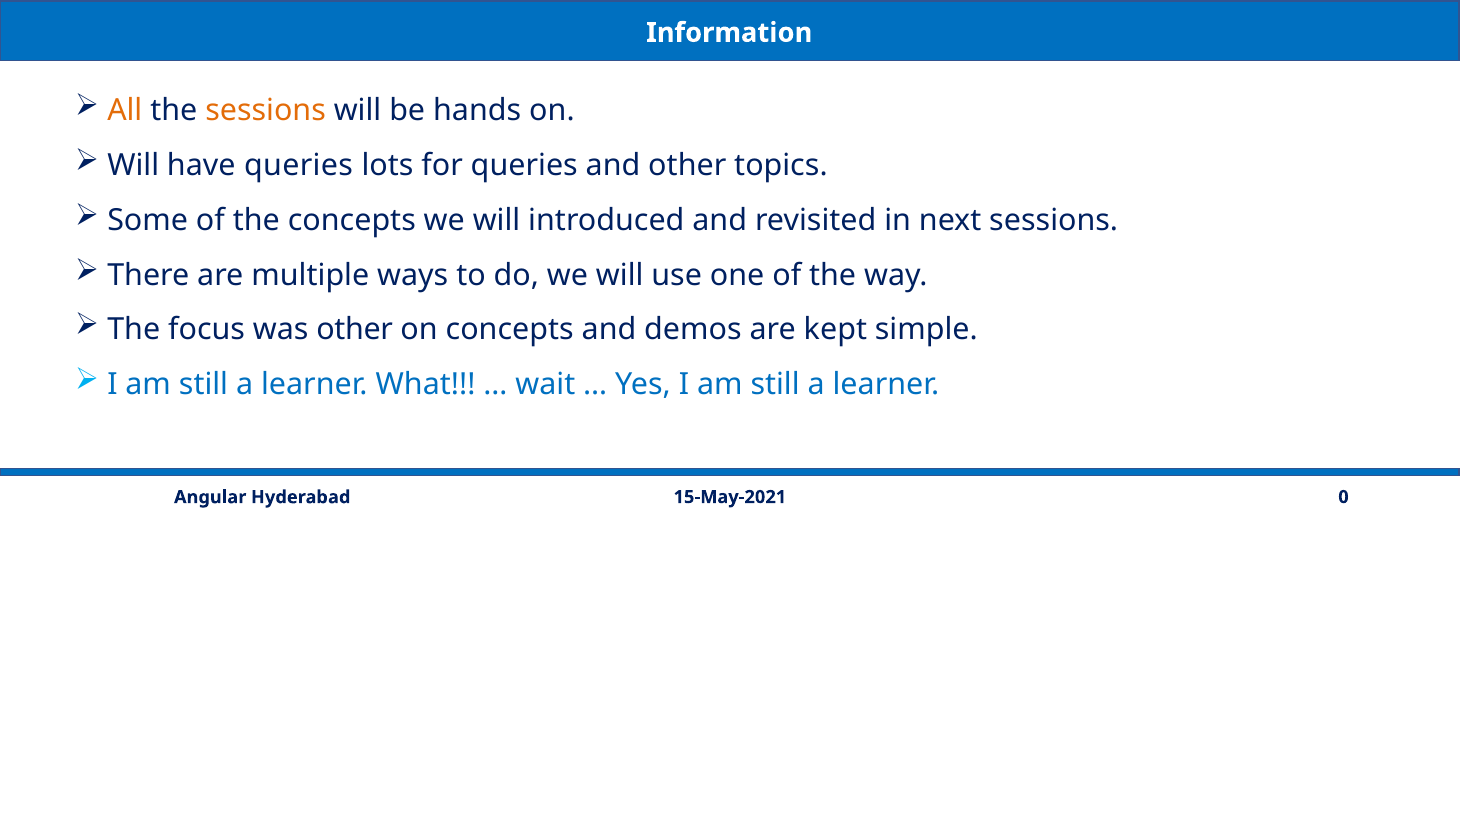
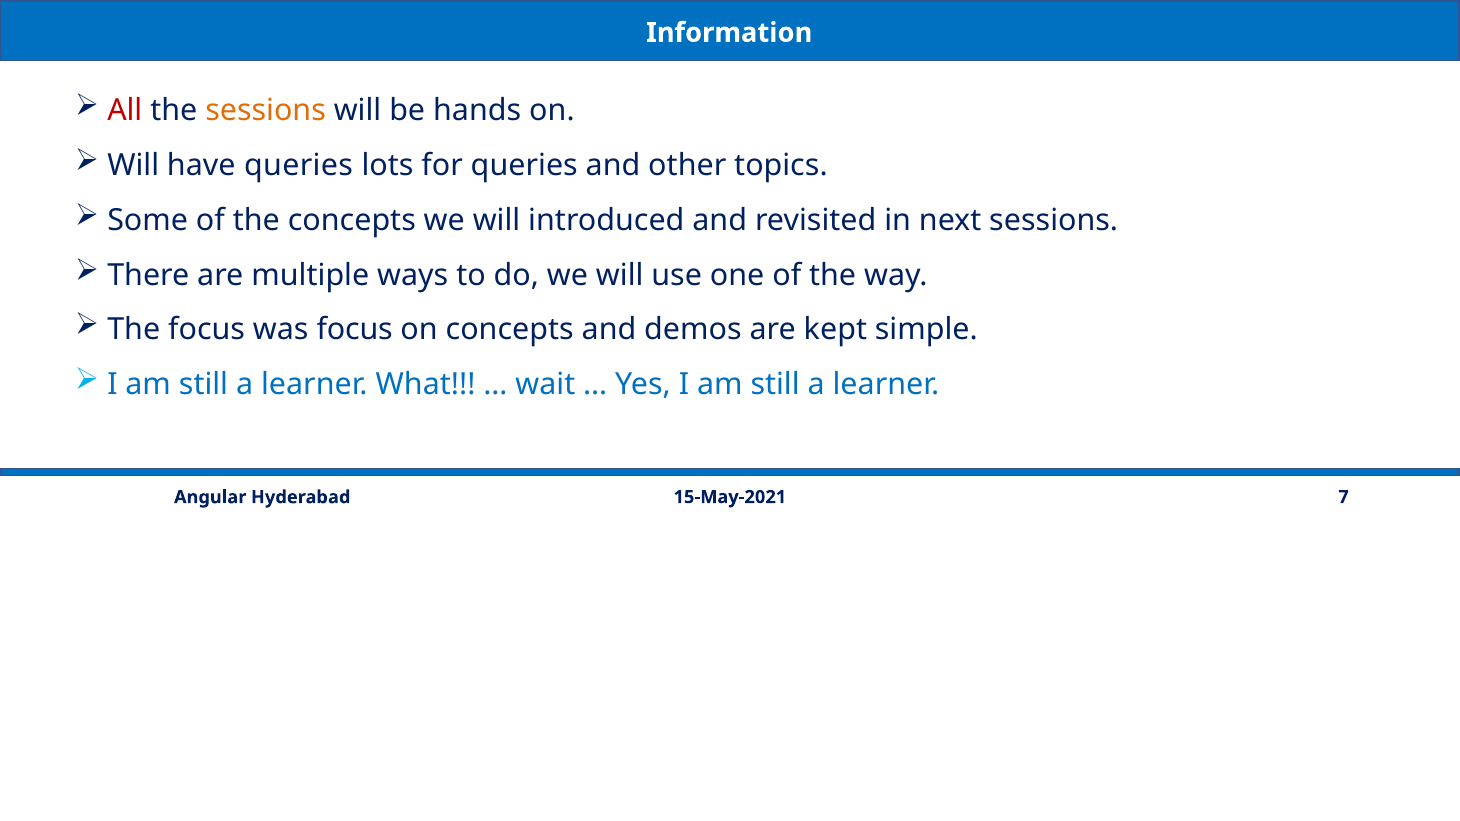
All colour: orange -> red
was other: other -> focus
0: 0 -> 7
